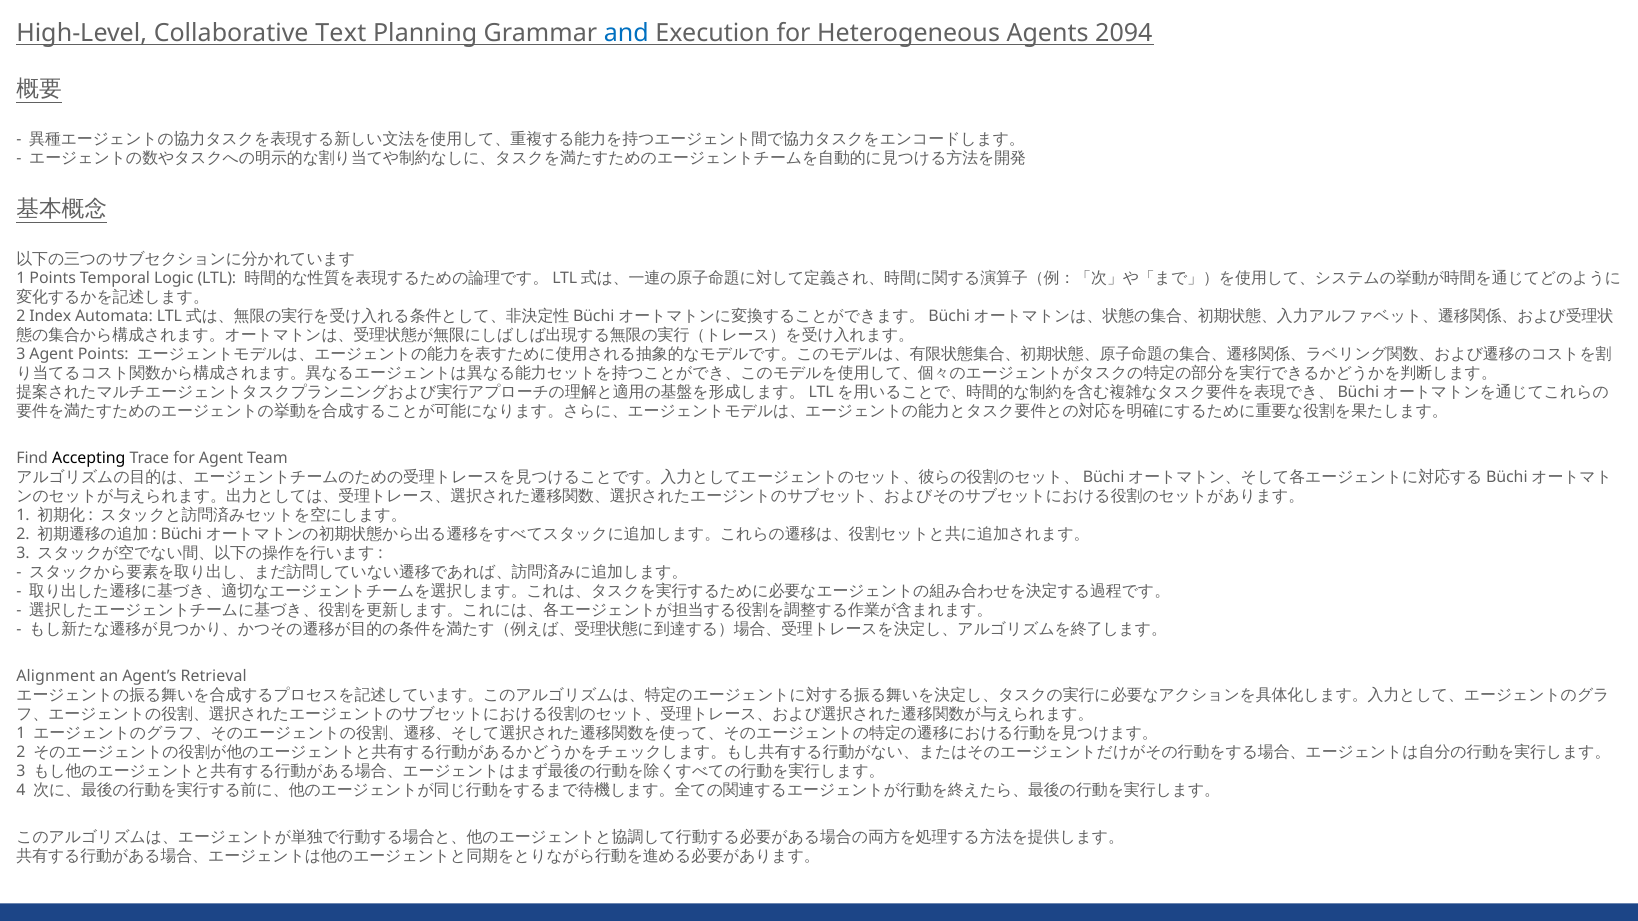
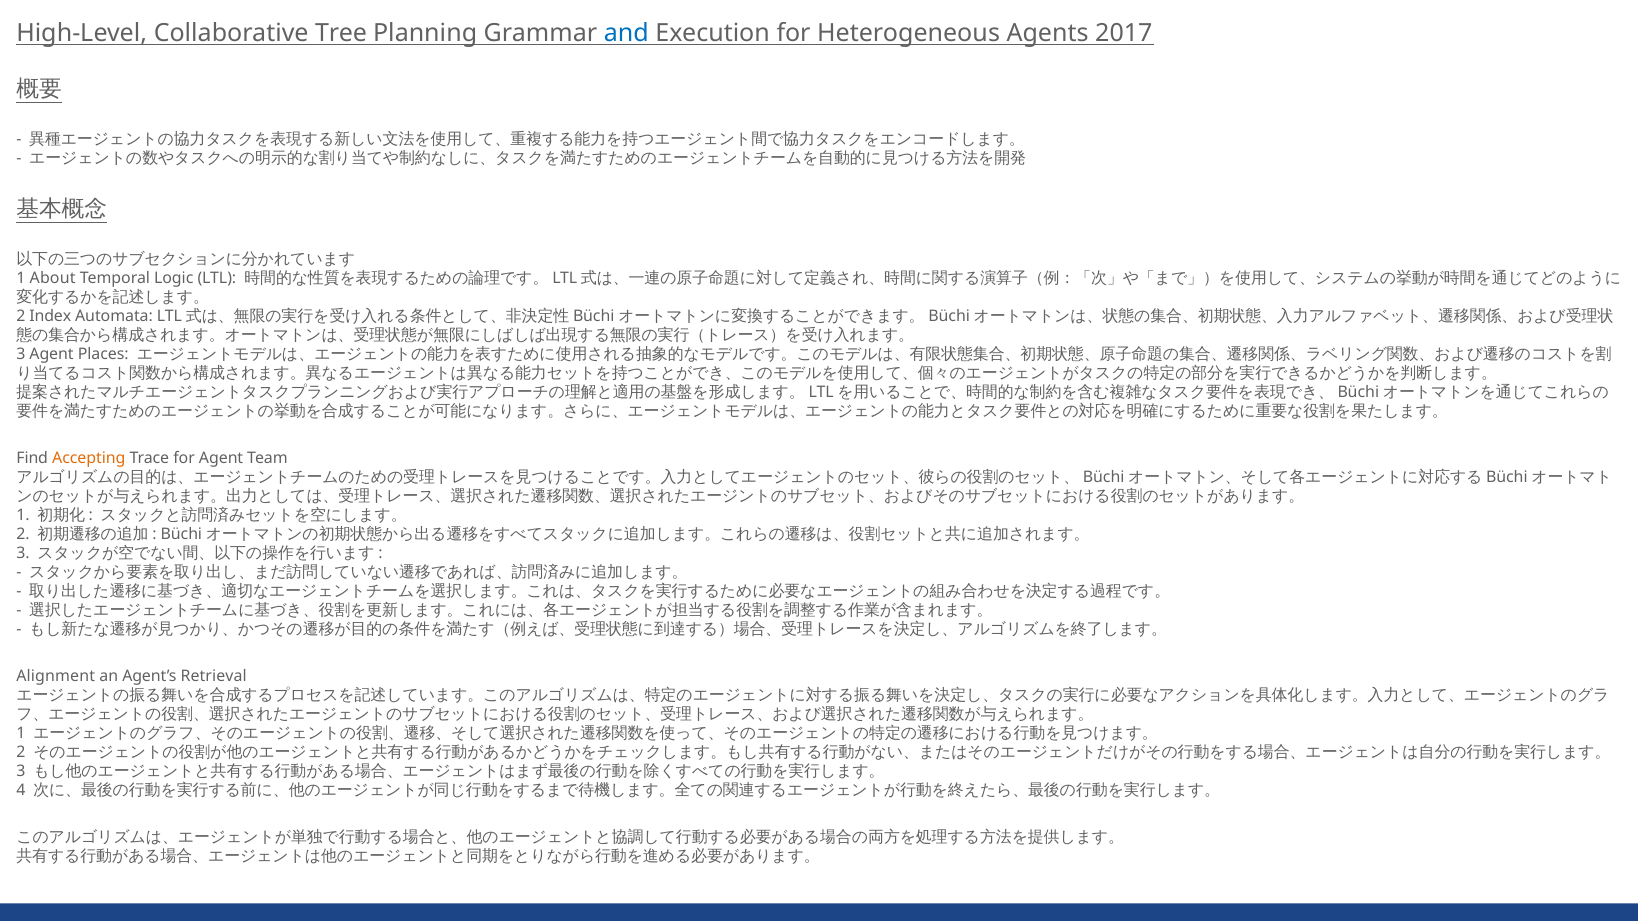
Text: Text -> Tree
2094: 2094 -> 2017
1 Points: Points -> About
Agent Points: Points -> Places
Accepting colour: black -> orange
